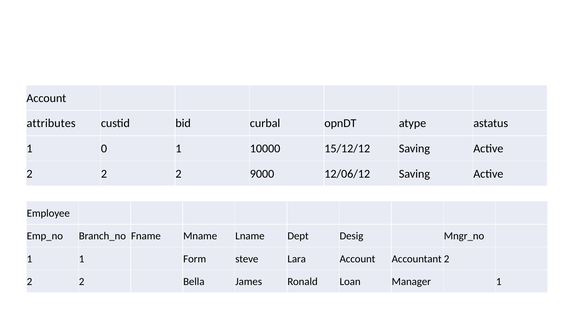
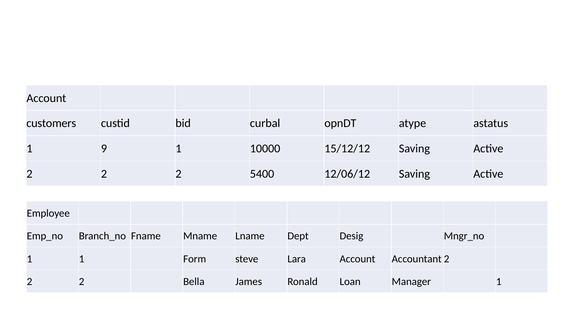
attributes: attributes -> customers
0: 0 -> 9
9000: 9000 -> 5400
